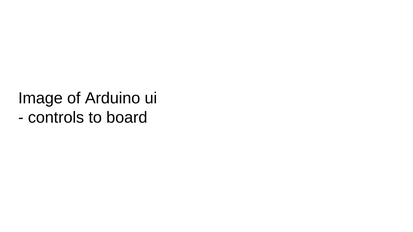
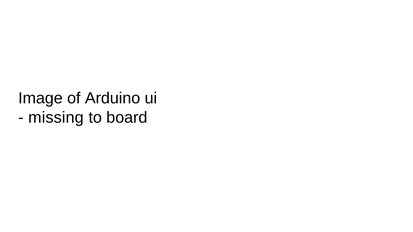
controls: controls -> missing
